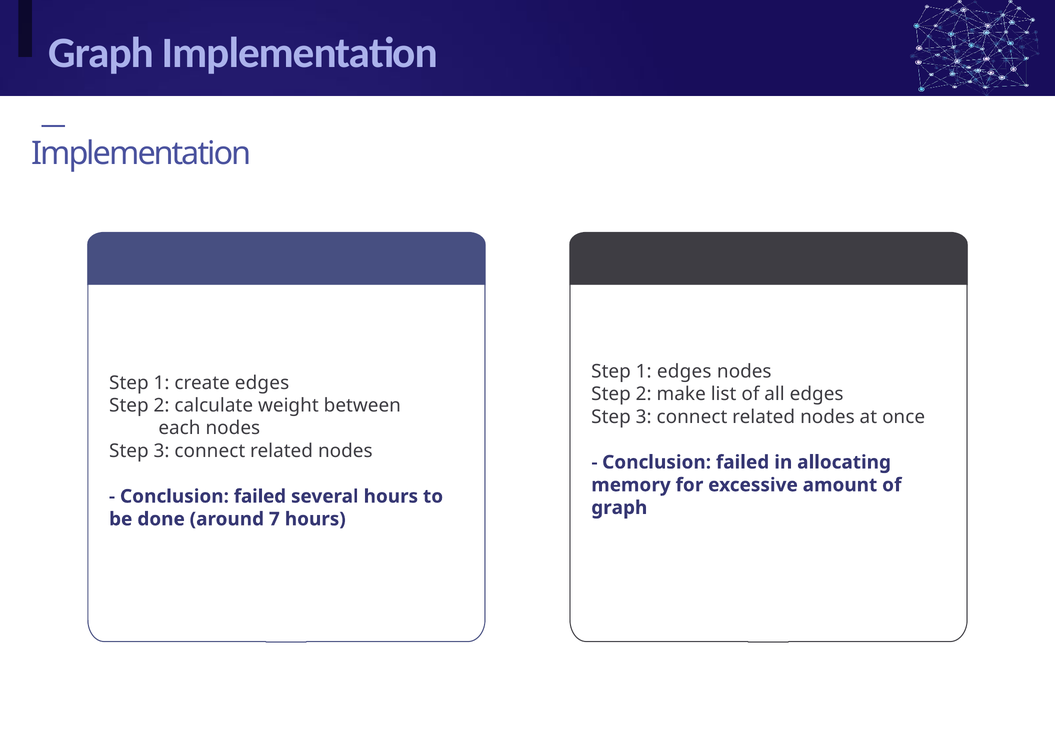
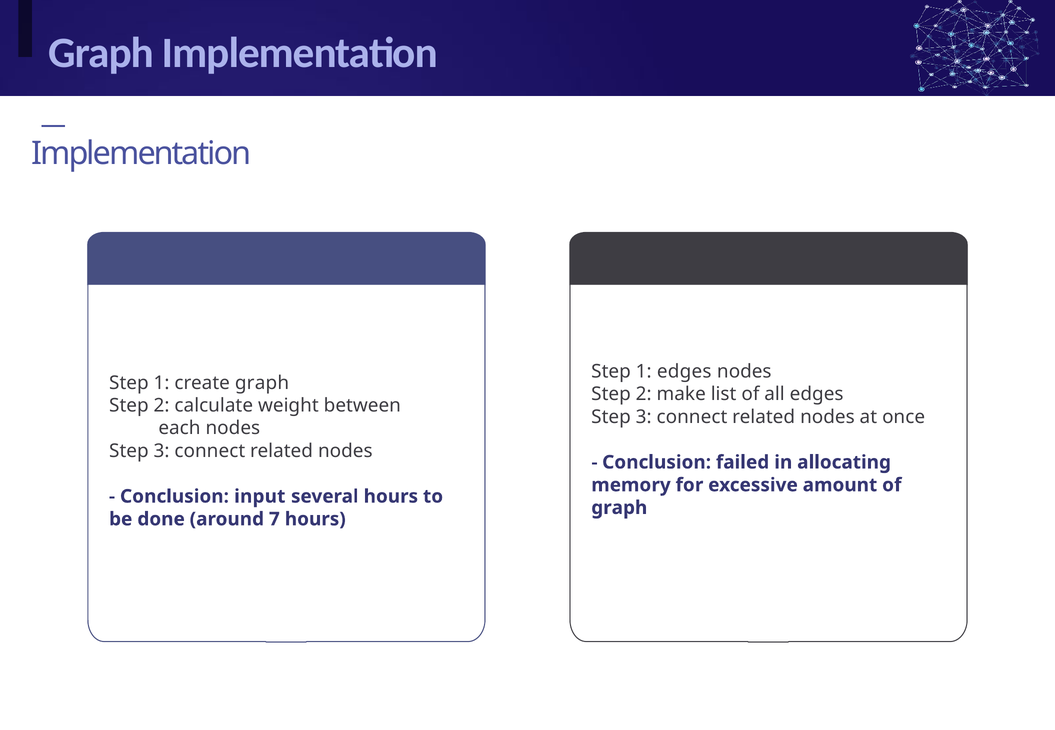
create edges: edges -> graph
failed at (260, 497): failed -> input
